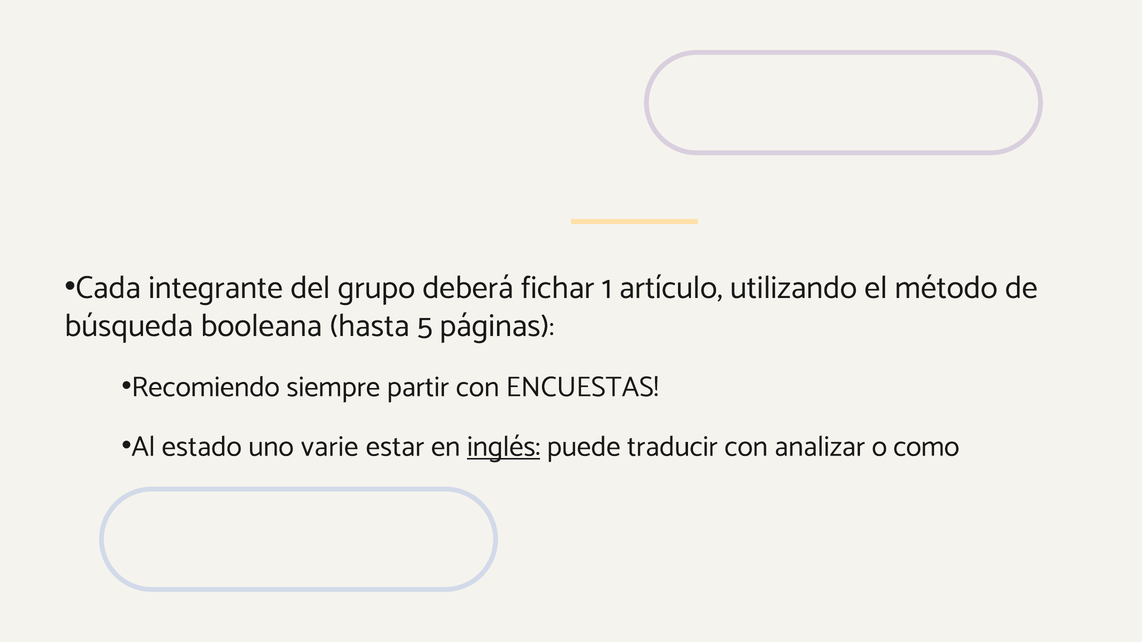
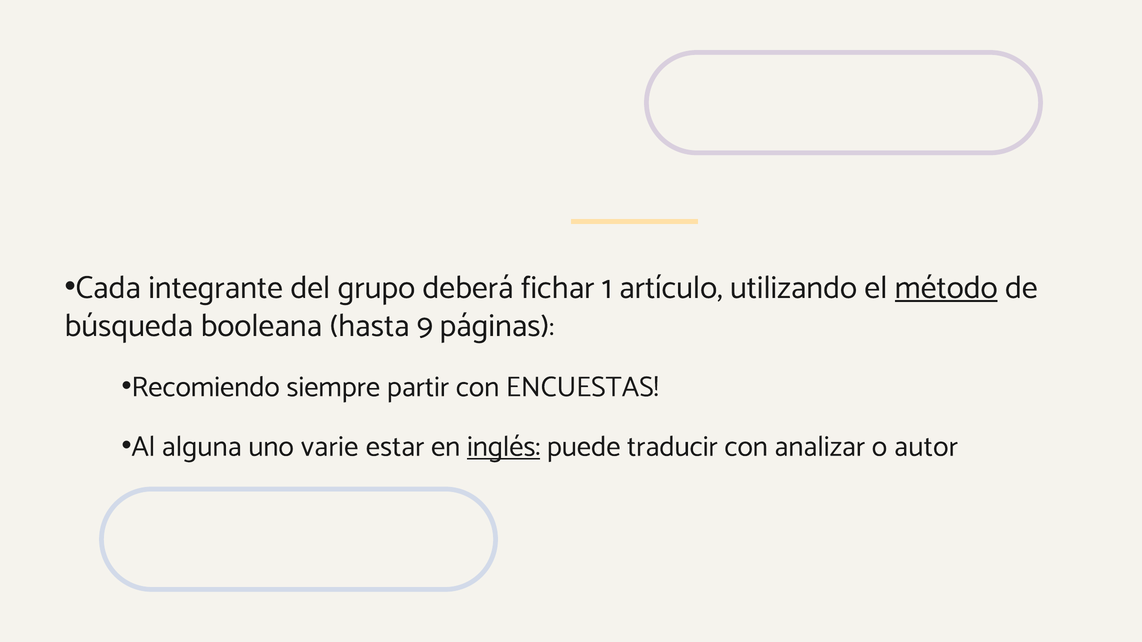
método underline: none -> present
5: 5 -> 9
estado: estado -> alguna
como: como -> autor
